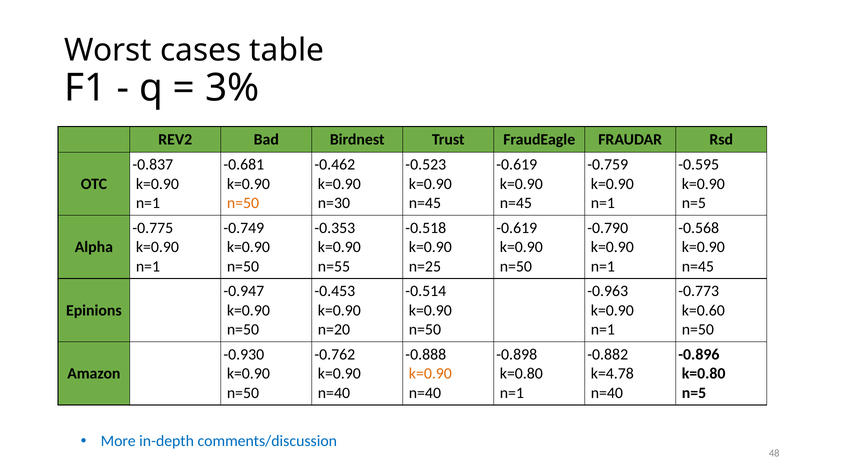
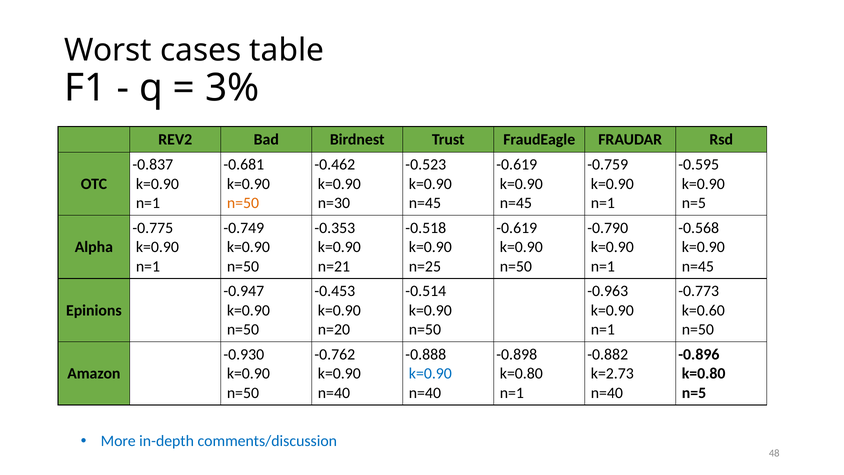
n=55: n=55 -> n=21
k=0.90 at (430, 373) colour: orange -> blue
k=4.78: k=4.78 -> k=2.73
